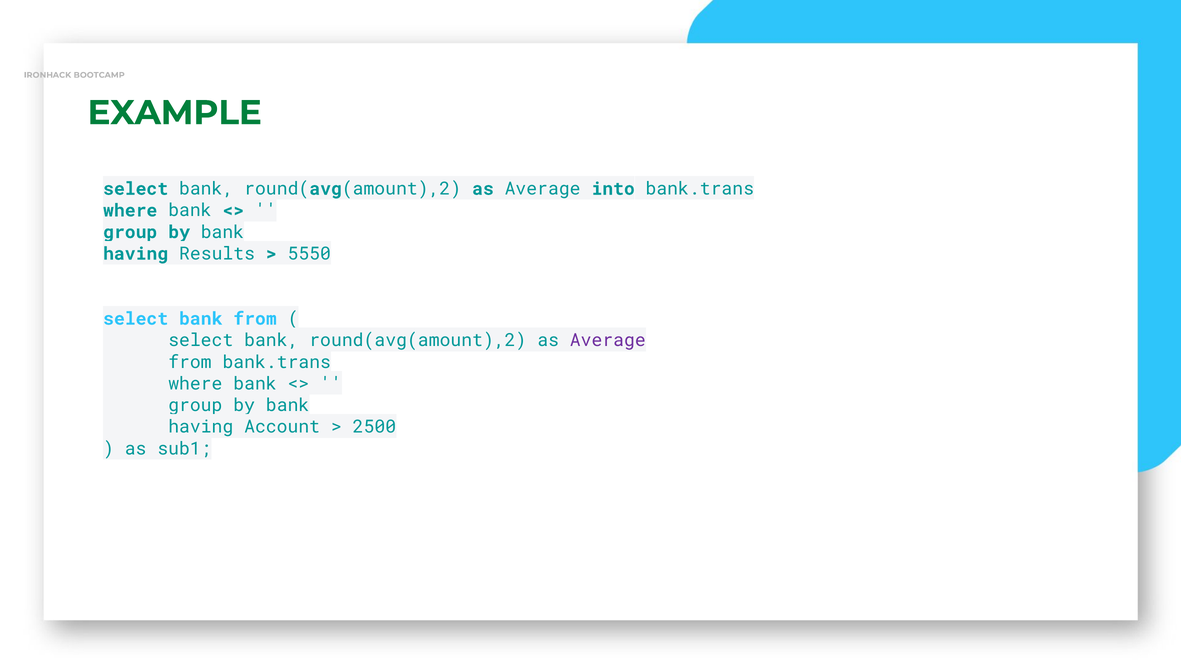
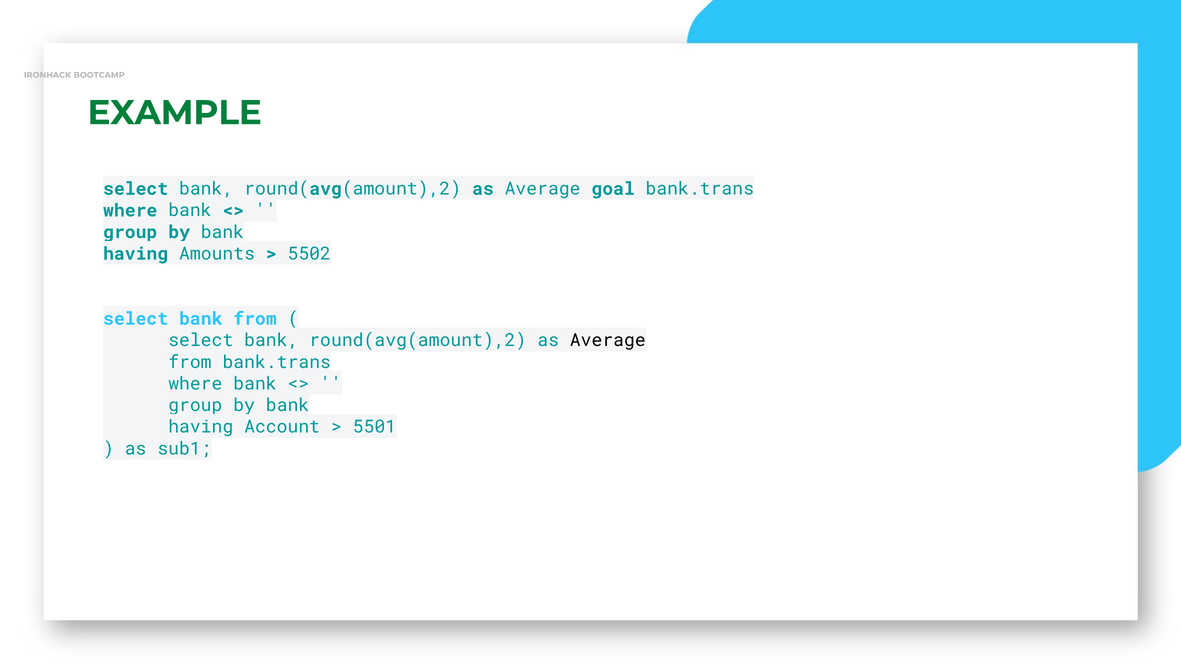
into: into -> goal
Results: Results -> Amounts
5550: 5550 -> 5502
Average at (608, 341) colour: purple -> black
2500: 2500 -> 5501
